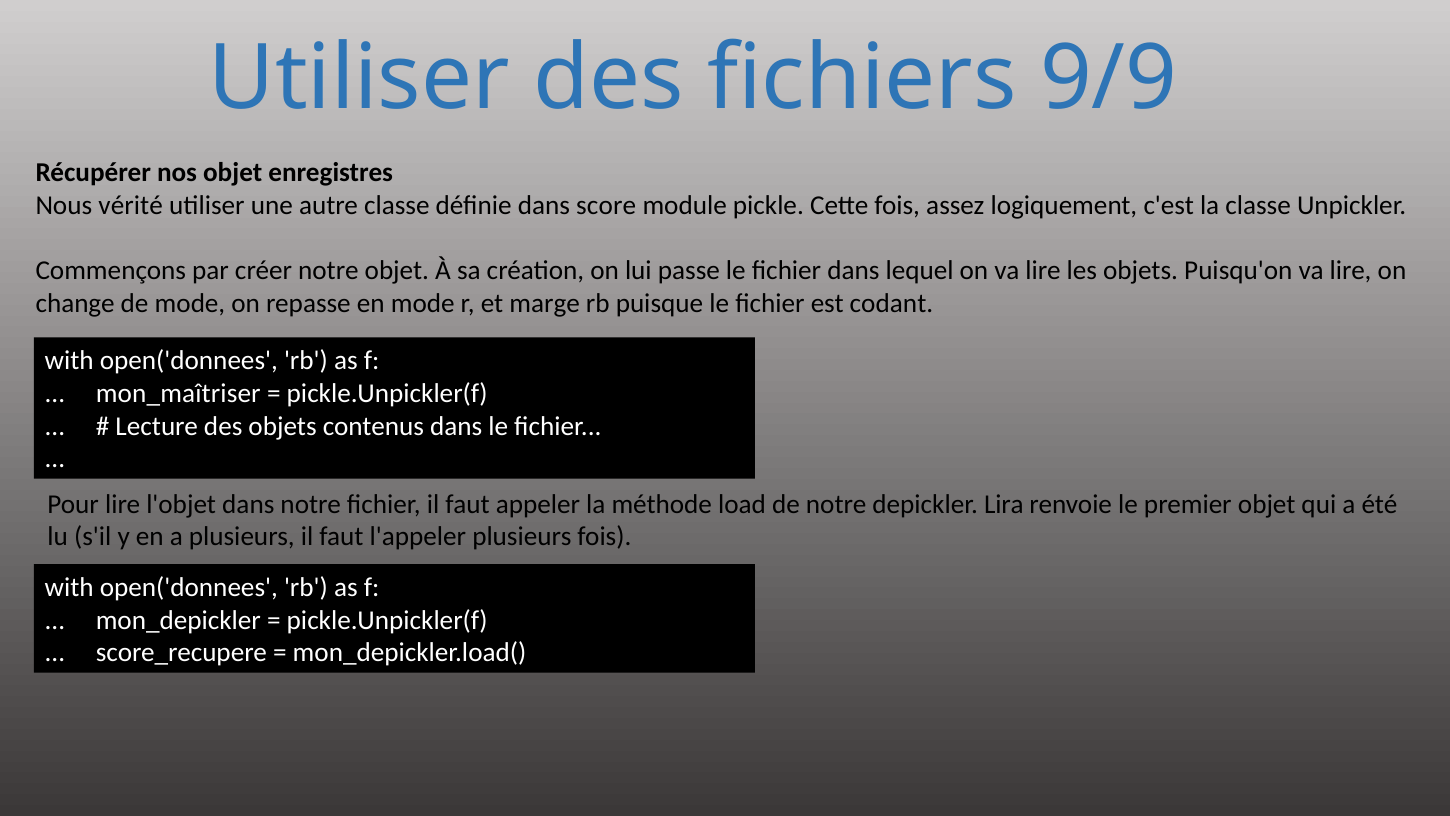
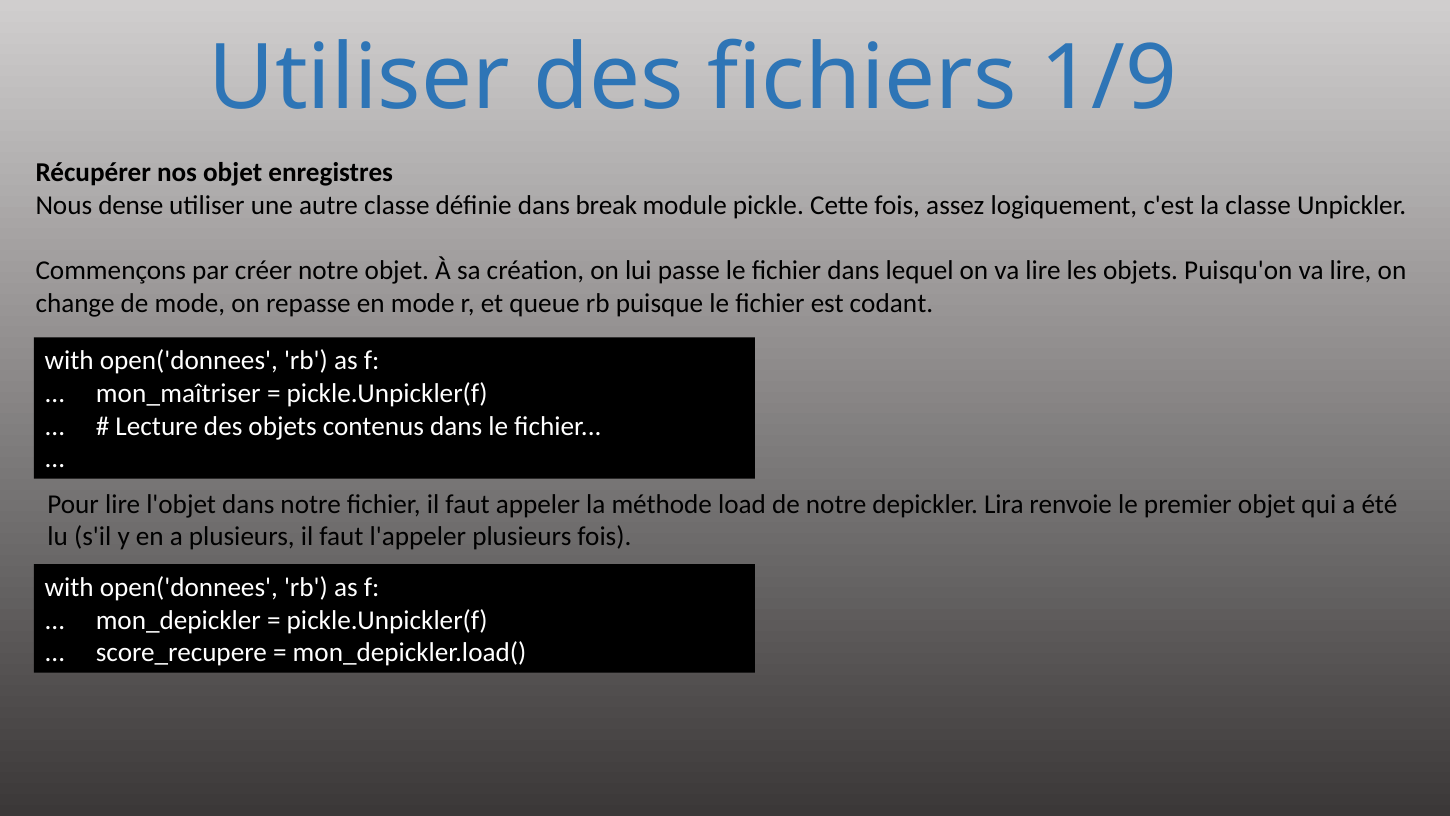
9/9: 9/9 -> 1/9
vérité: vérité -> dense
score: score -> break
marge: marge -> queue
